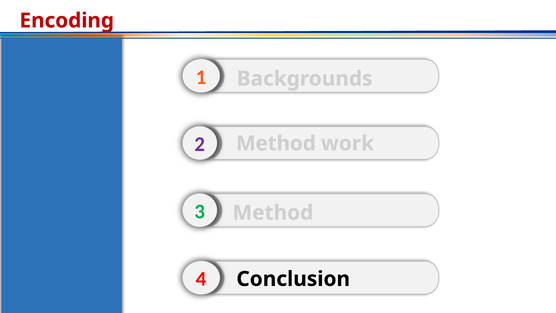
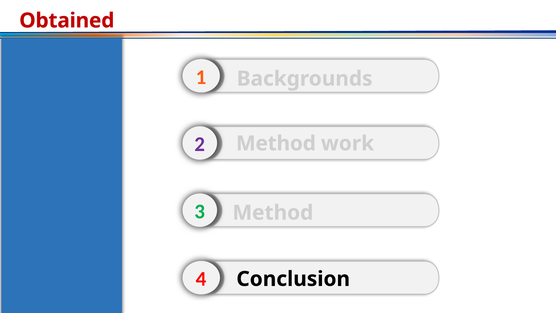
Encoding: Encoding -> Obtained
